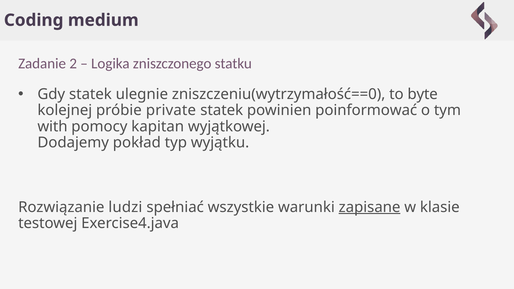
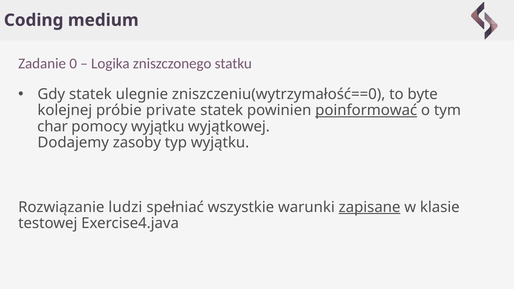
2: 2 -> 0
poinformować underline: none -> present
with: with -> char
pomocy kapitan: kapitan -> wyjątku
pokład: pokład -> zasoby
